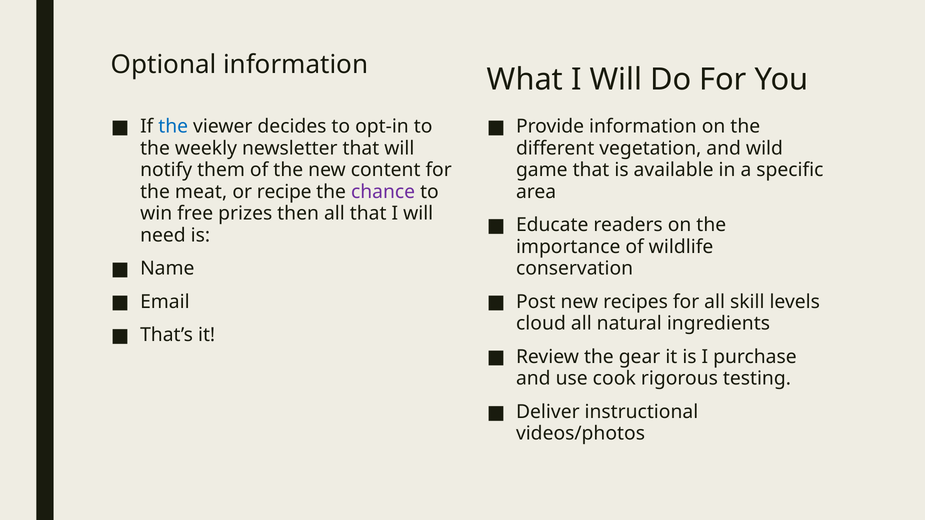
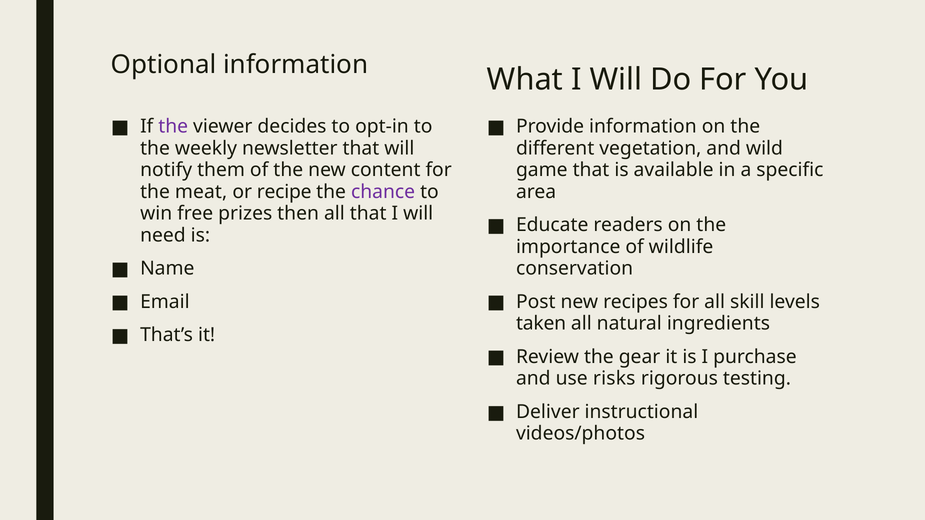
the at (173, 127) colour: blue -> purple
cloud: cloud -> taken
cook: cook -> risks
